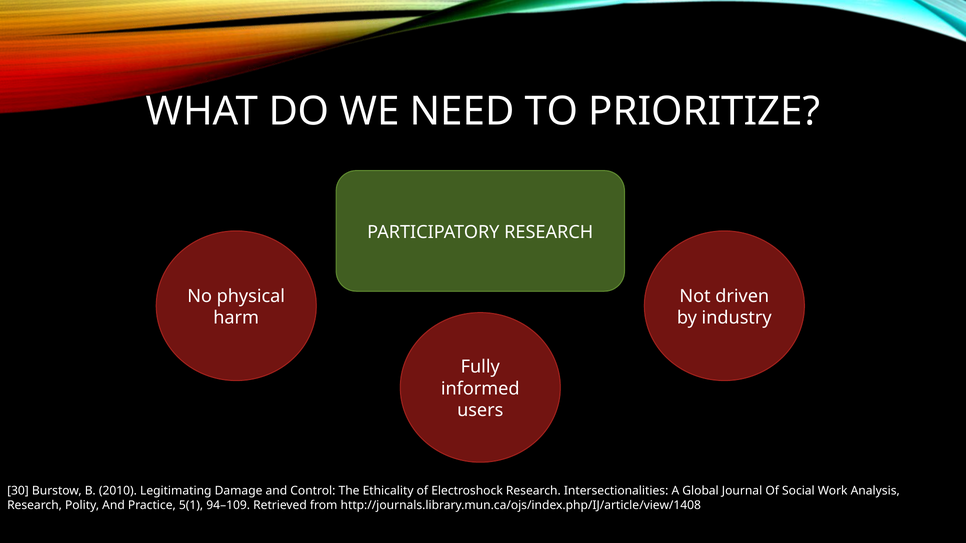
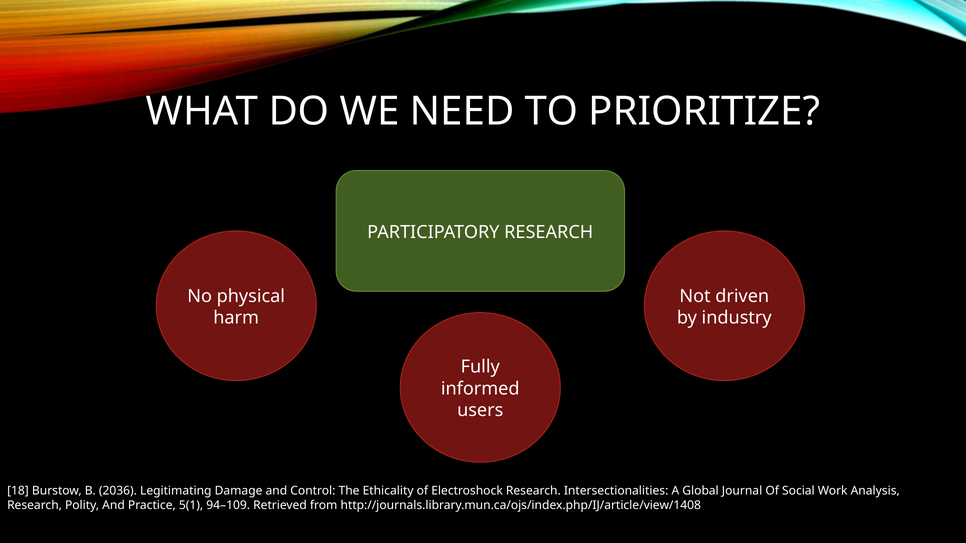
30: 30 -> 18
2010: 2010 -> 2036
